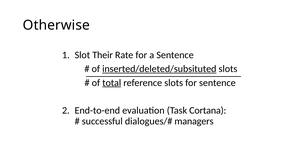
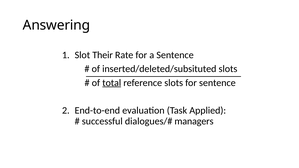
Otherwise: Otherwise -> Answering
inserted/deleted/subsituted underline: present -> none
Cortana: Cortana -> Applied
